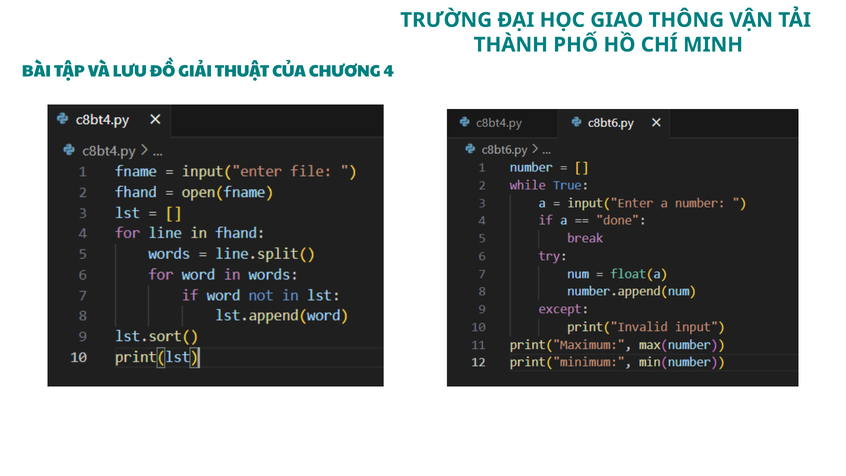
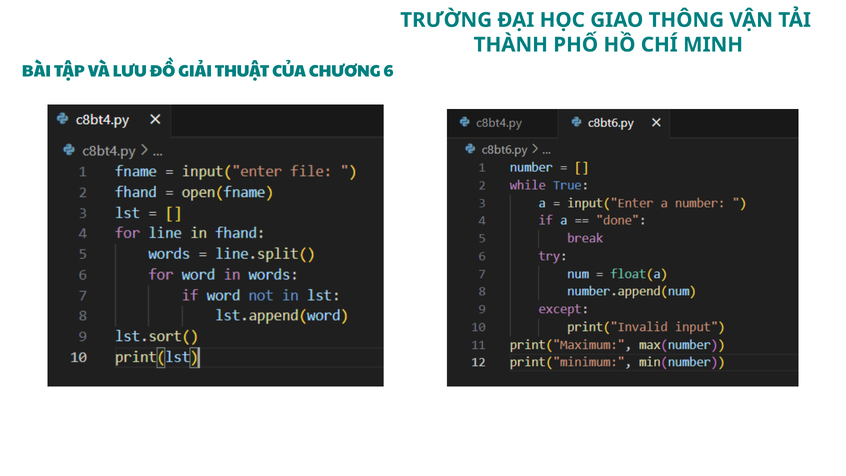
4: 4 -> 6
